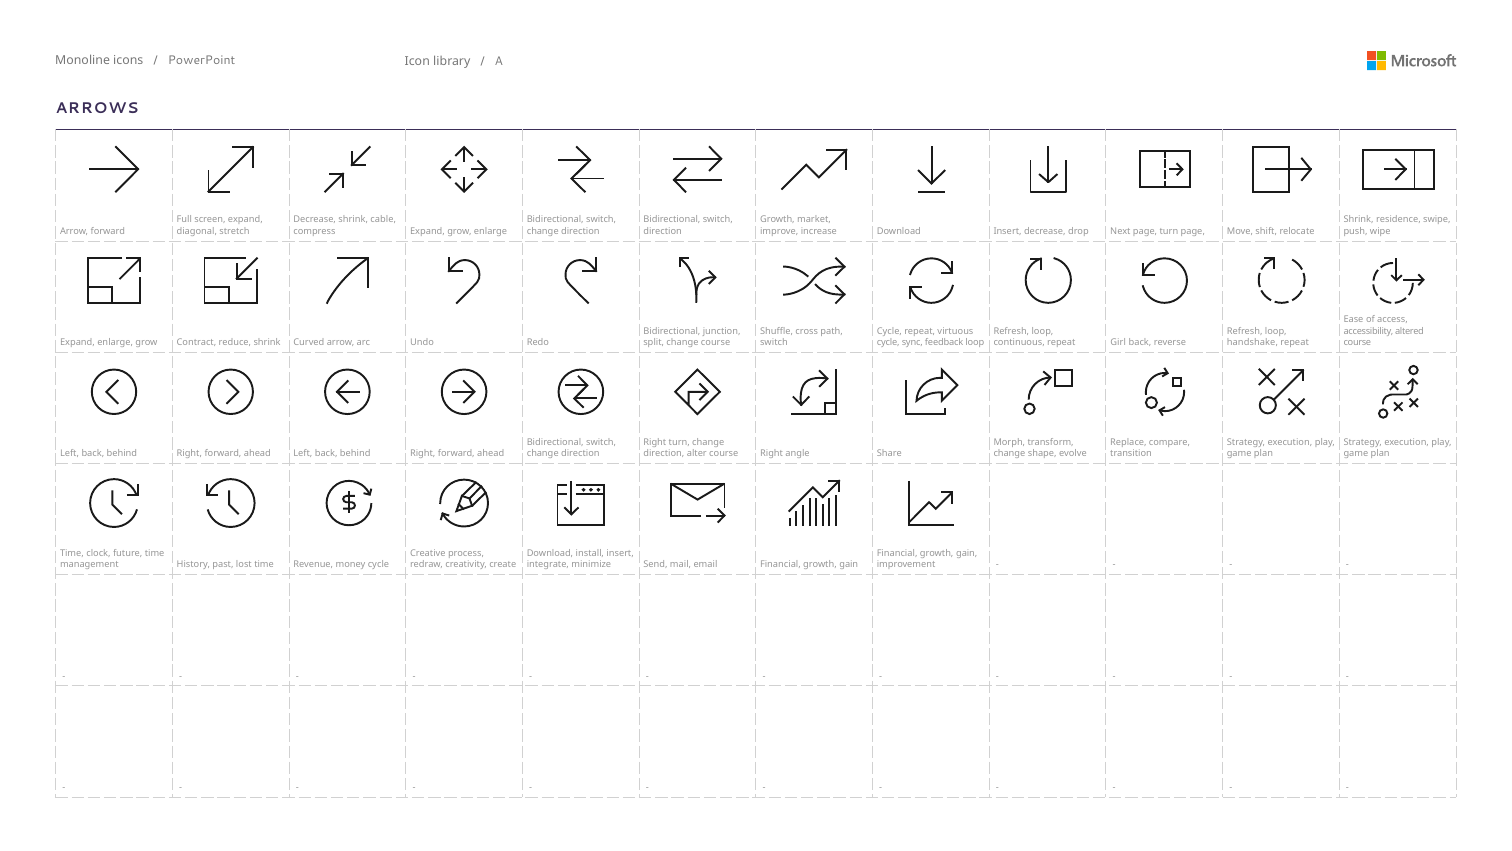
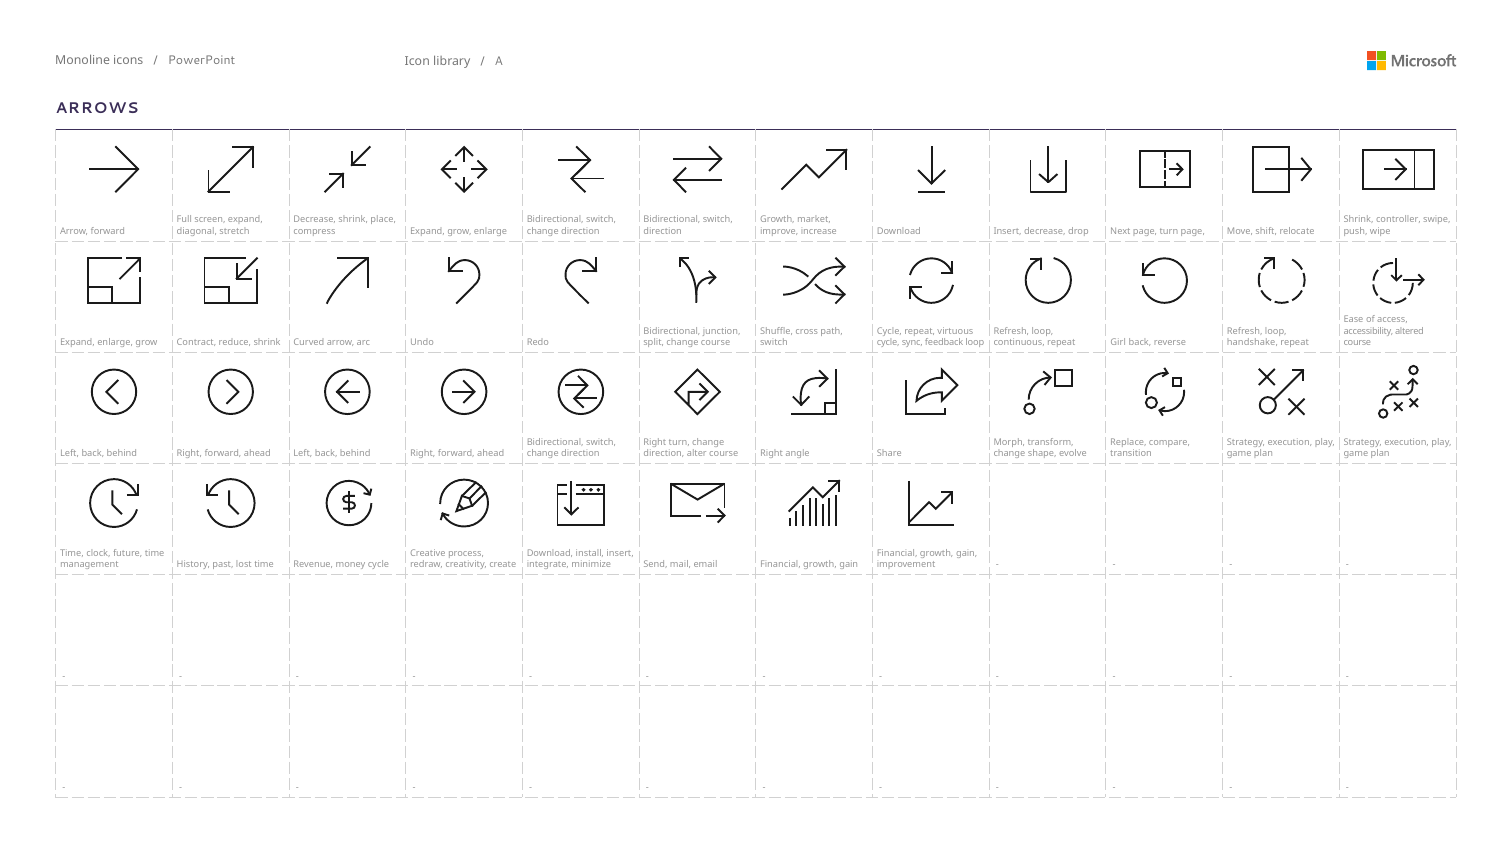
cable: cable -> place
residence: residence -> controller
